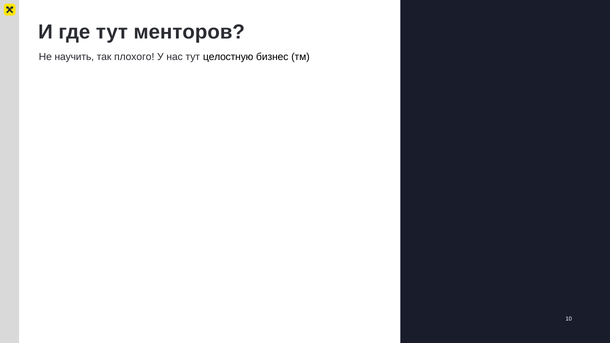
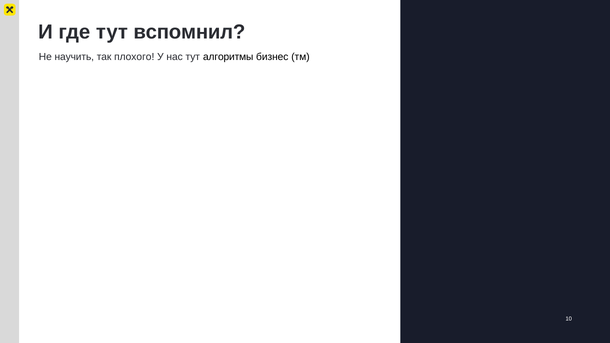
менторов: менторов -> вспомнил
целостную: целостную -> алгоритмы
